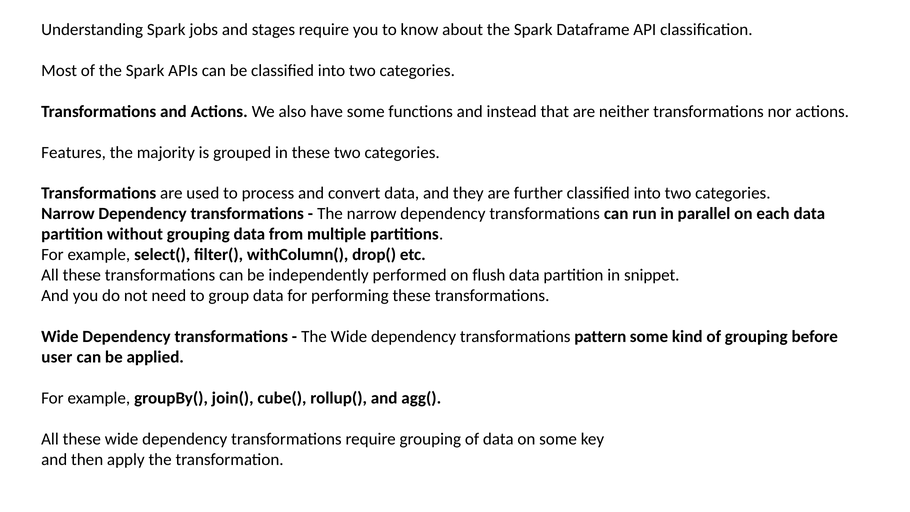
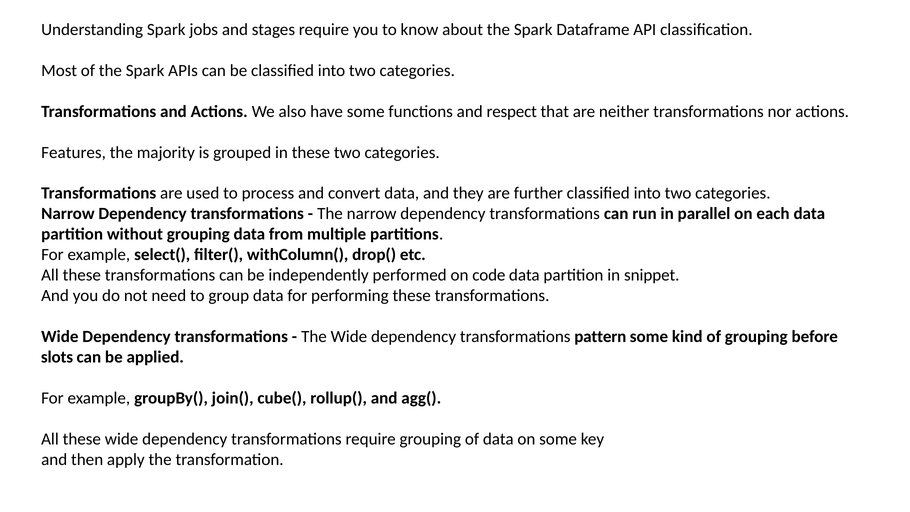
instead: instead -> respect
flush: flush -> code
user: user -> slots
